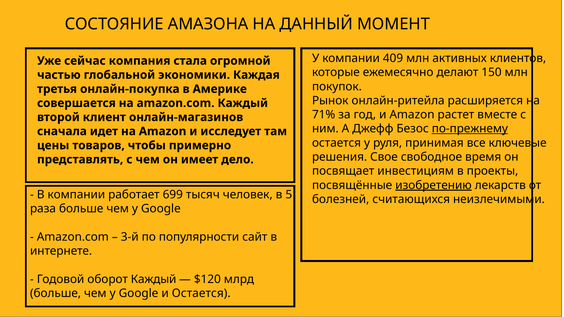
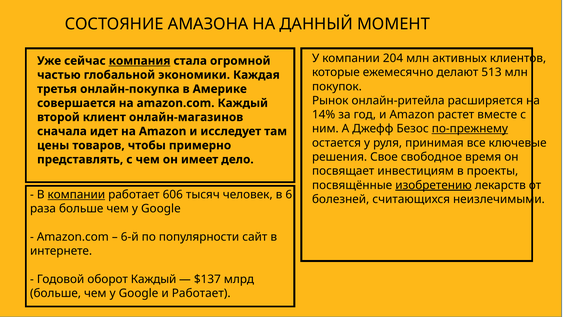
409: 409 -> 204
компания underline: none -> present
150: 150 -> 513
71%: 71% -> 14%
компании at (76, 195) underline: none -> present
699: 699 -> 606
5: 5 -> 6
3-й: 3-й -> 6-й
$120: $120 -> $137
и Остается: Остается -> Работает
